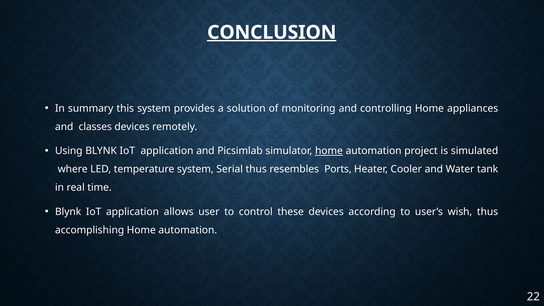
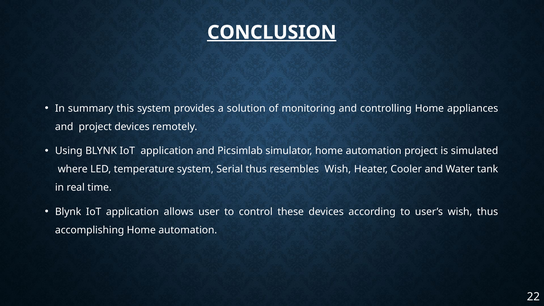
and classes: classes -> project
home at (329, 151) underline: present -> none
resembles Ports: Ports -> Wish
